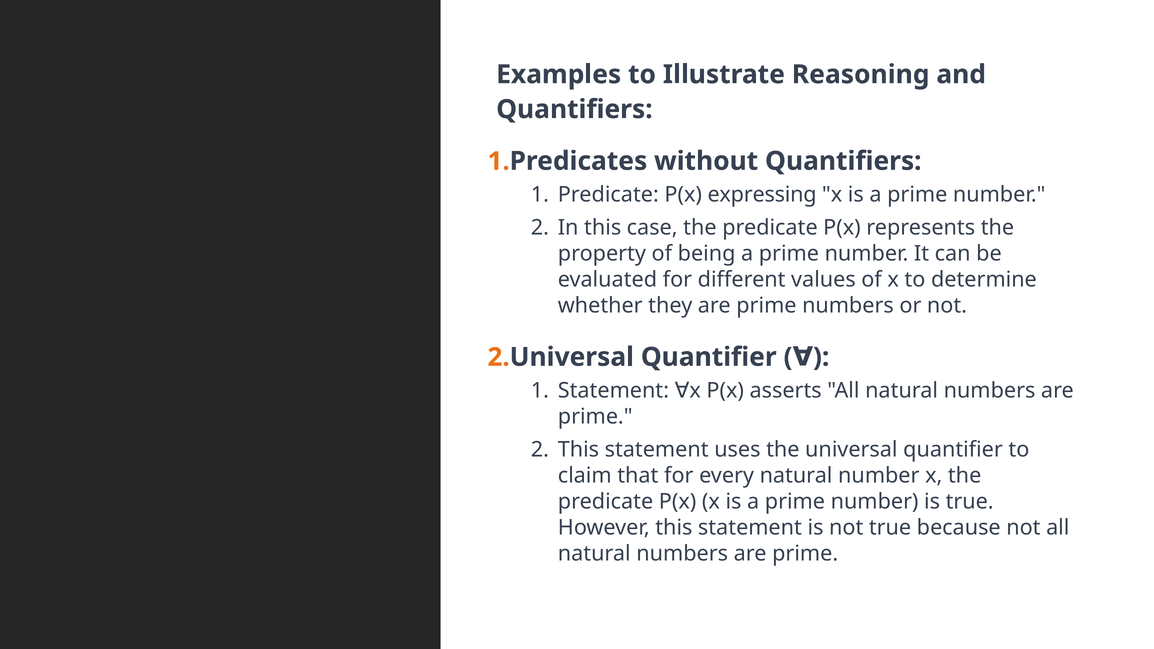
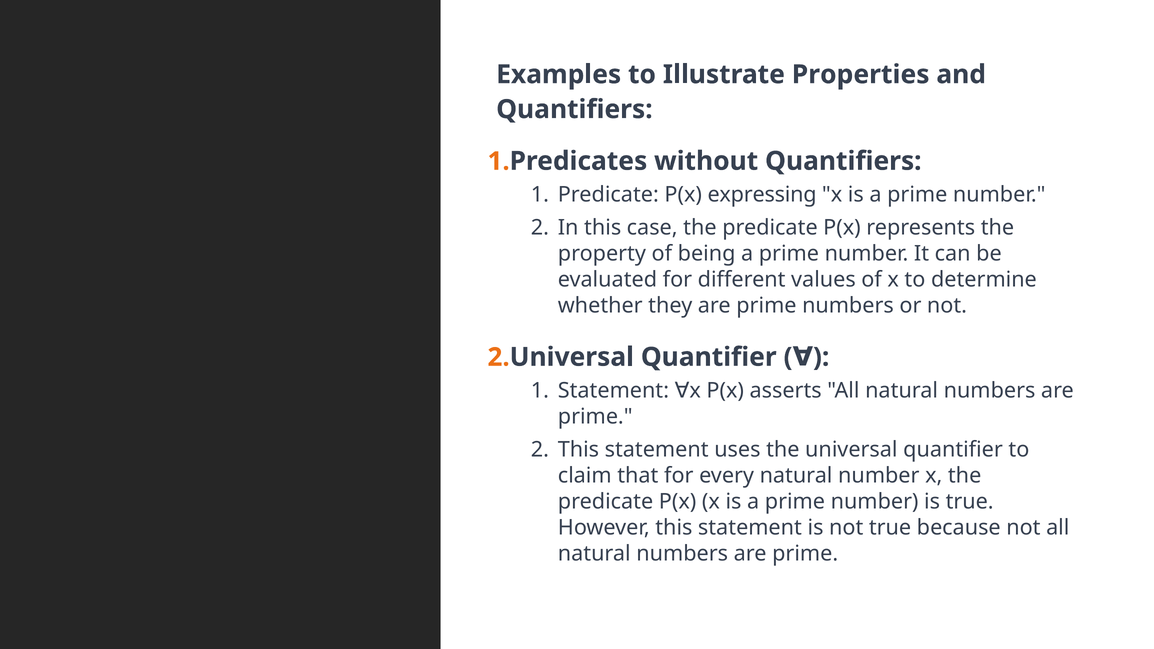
Reasoning: Reasoning -> Properties
